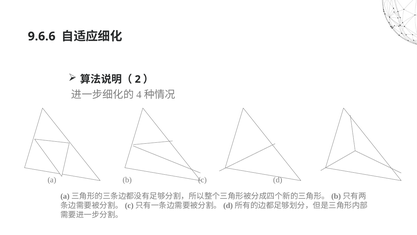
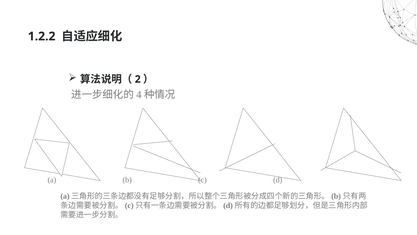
9.6.6: 9.6.6 -> 1.2.2
